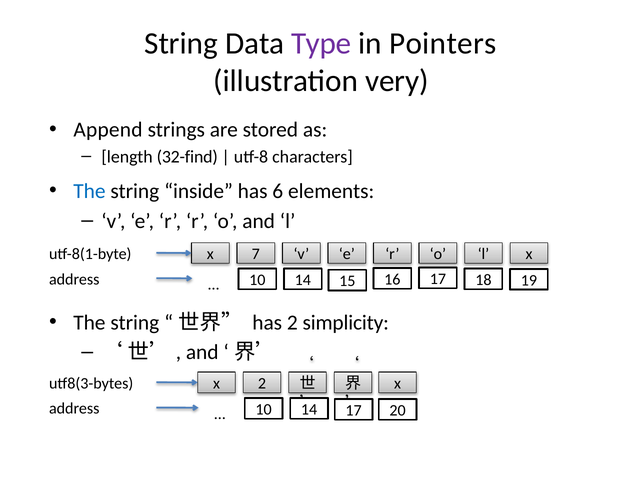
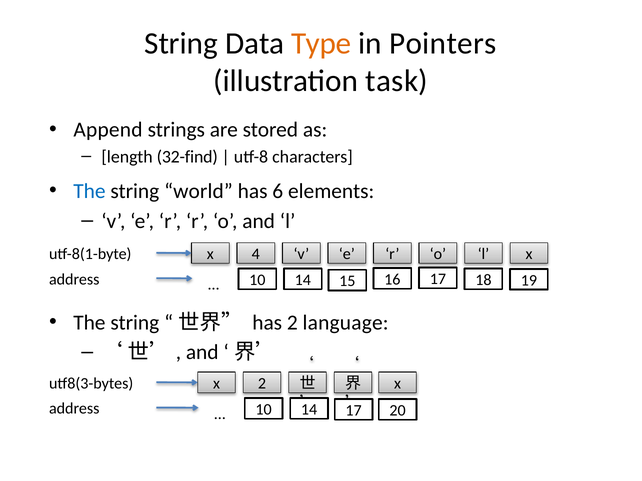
Type colour: purple -> orange
very: very -> task
inside: inside -> world
7: 7 -> 4
simplicity: simplicity -> language
